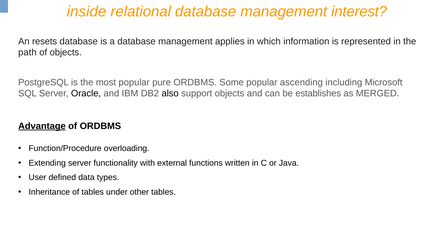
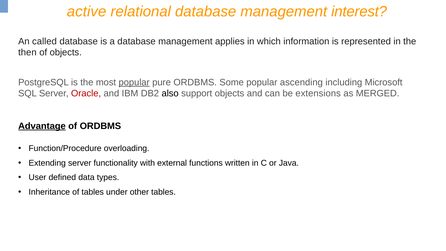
inside: inside -> active
resets: resets -> called
path: path -> then
popular at (134, 82) underline: none -> present
Oracle colour: black -> red
establishes: establishes -> extensions
